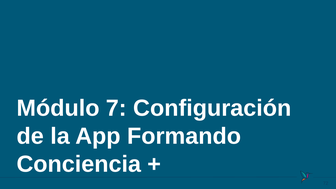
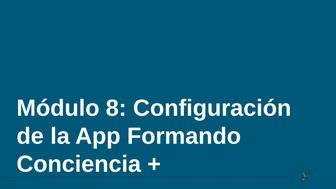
7: 7 -> 8
